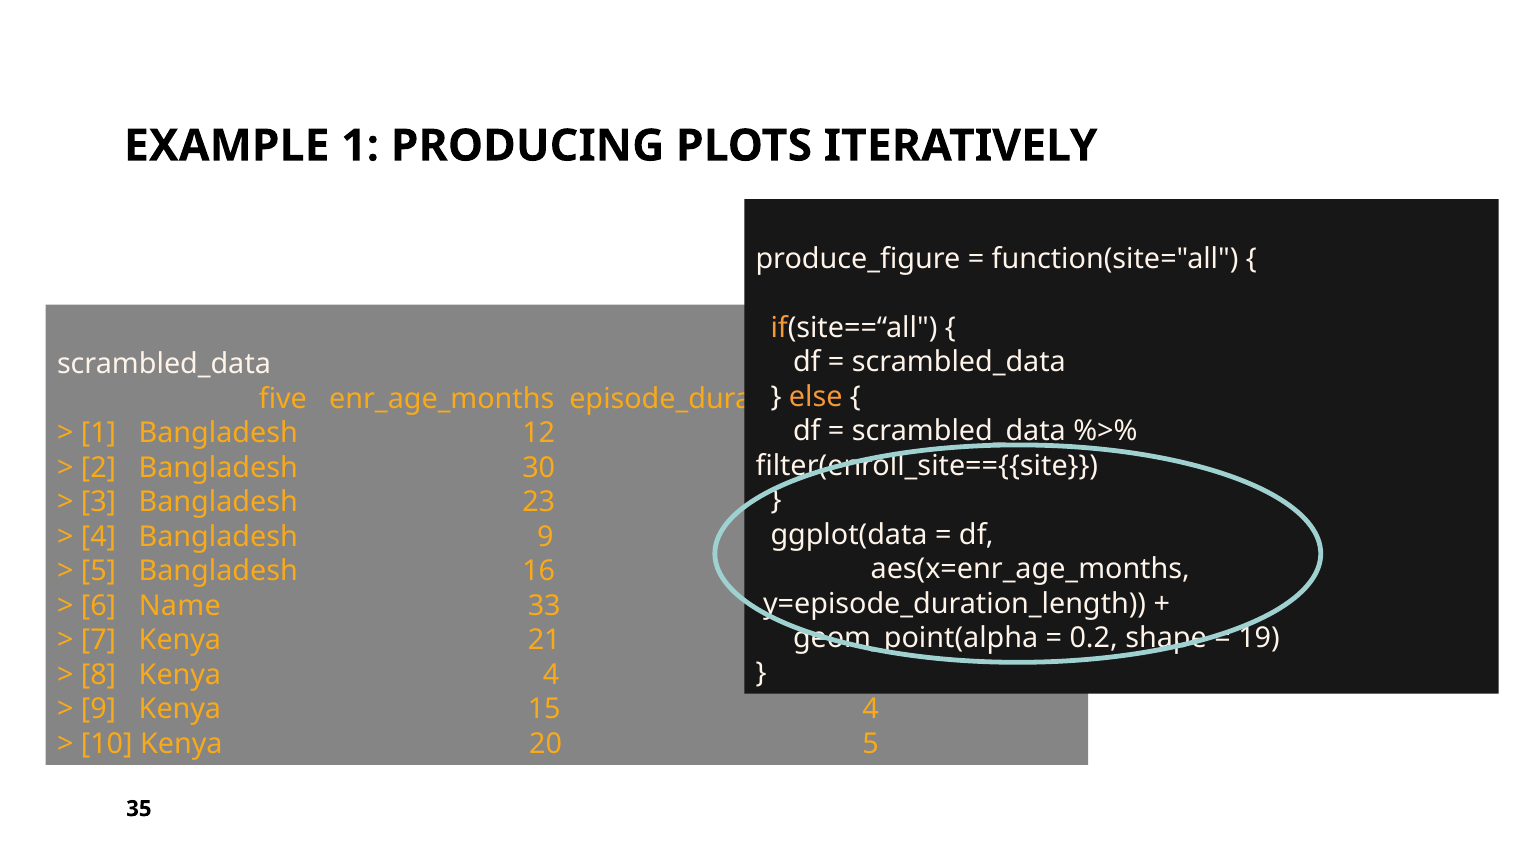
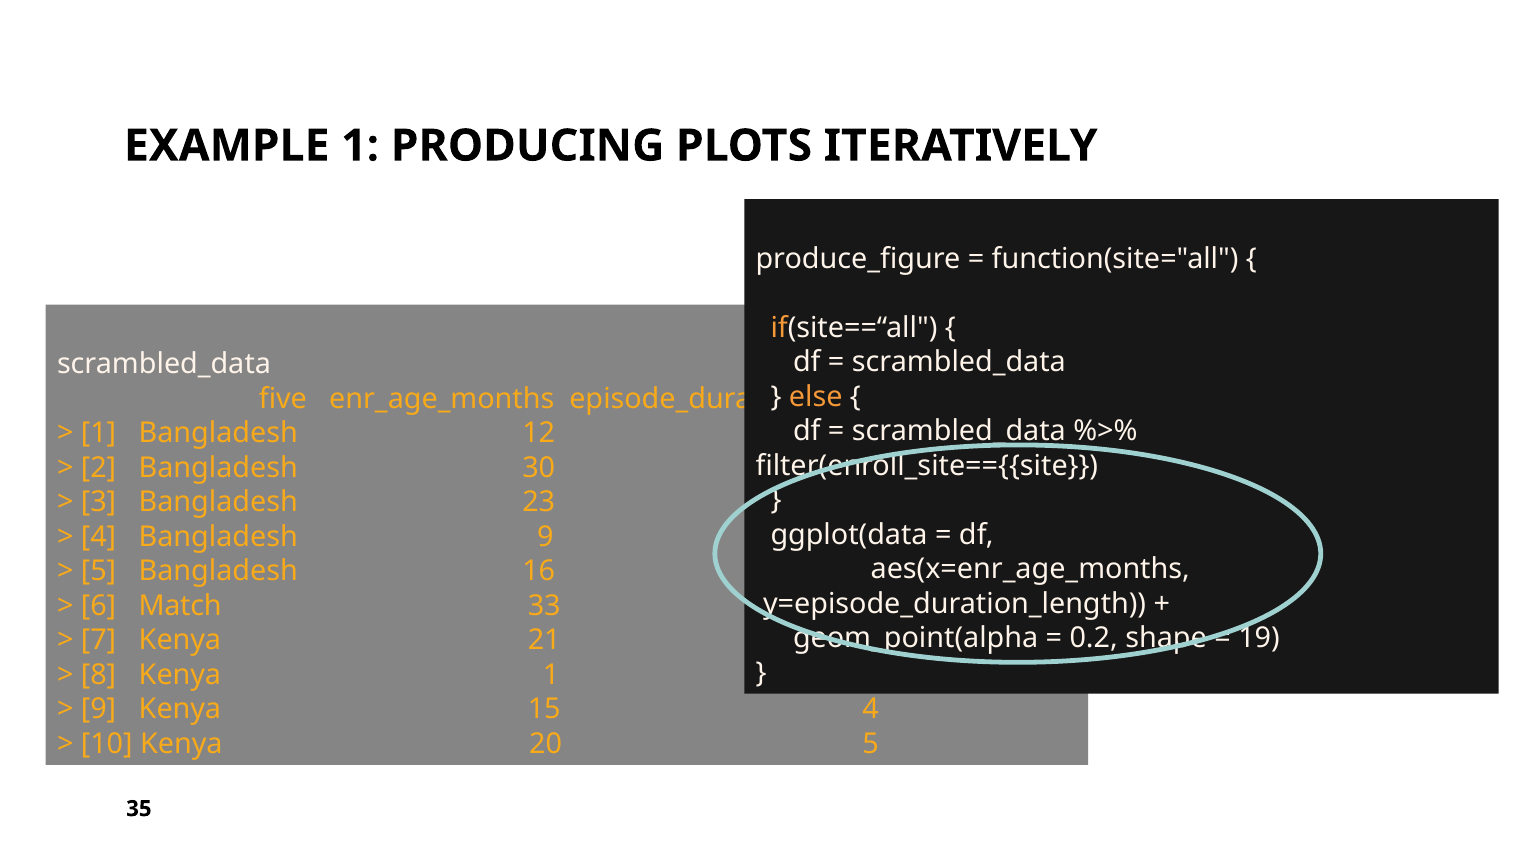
Name: Name -> Match
Kenya 4: 4 -> 1
